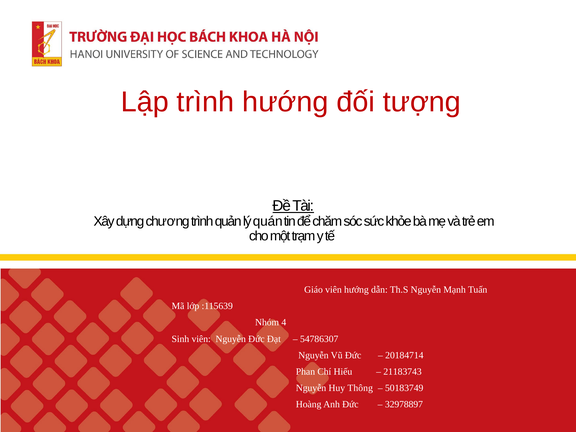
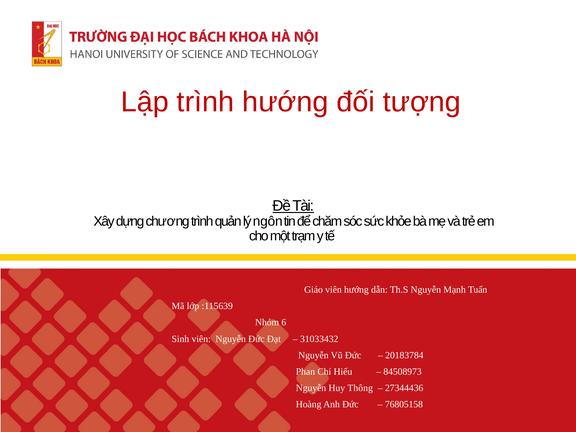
quán: quán -> ngôn
4: 4 -> 6
54786307: 54786307 -> 31033432
20184714: 20184714 -> 20183784
21183743: 21183743 -> 84508973
50183749: 50183749 -> 27344436
32978897: 32978897 -> 76805158
